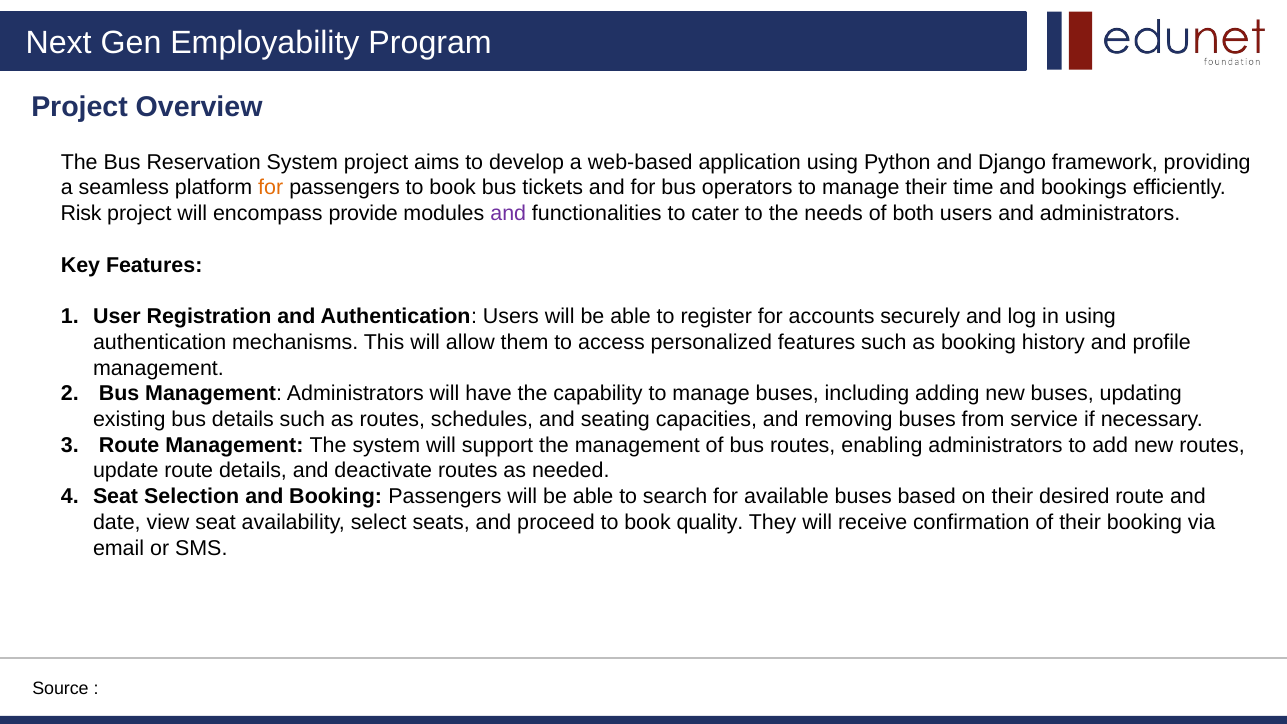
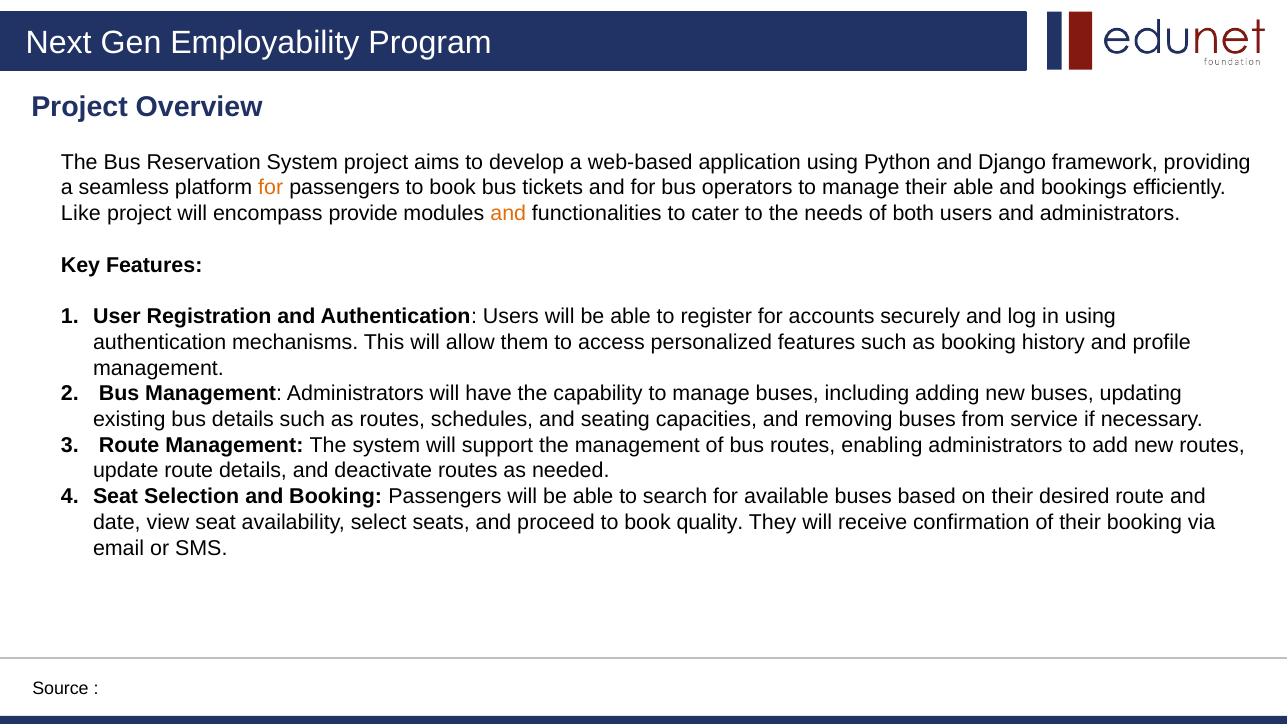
their time: time -> able
Risk: Risk -> Like
and at (508, 213) colour: purple -> orange
